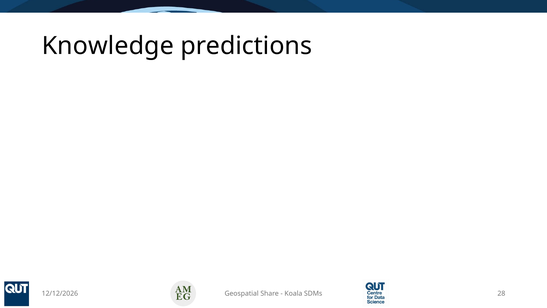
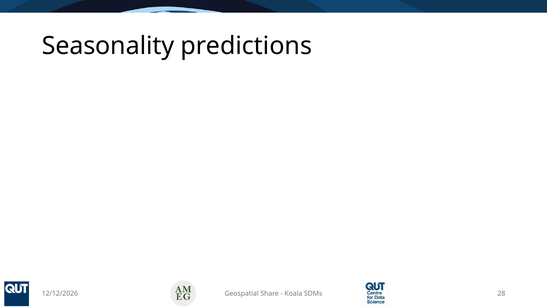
Knowledge: Knowledge -> Seasonality
